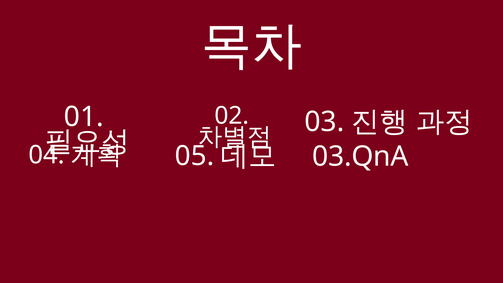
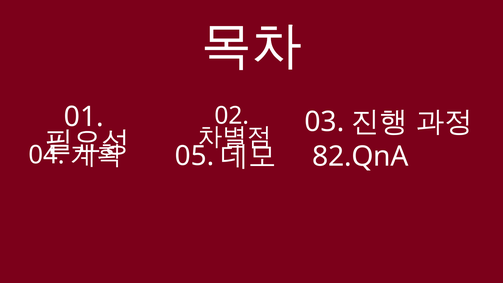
03.QnA: 03.QnA -> 82.QnA
